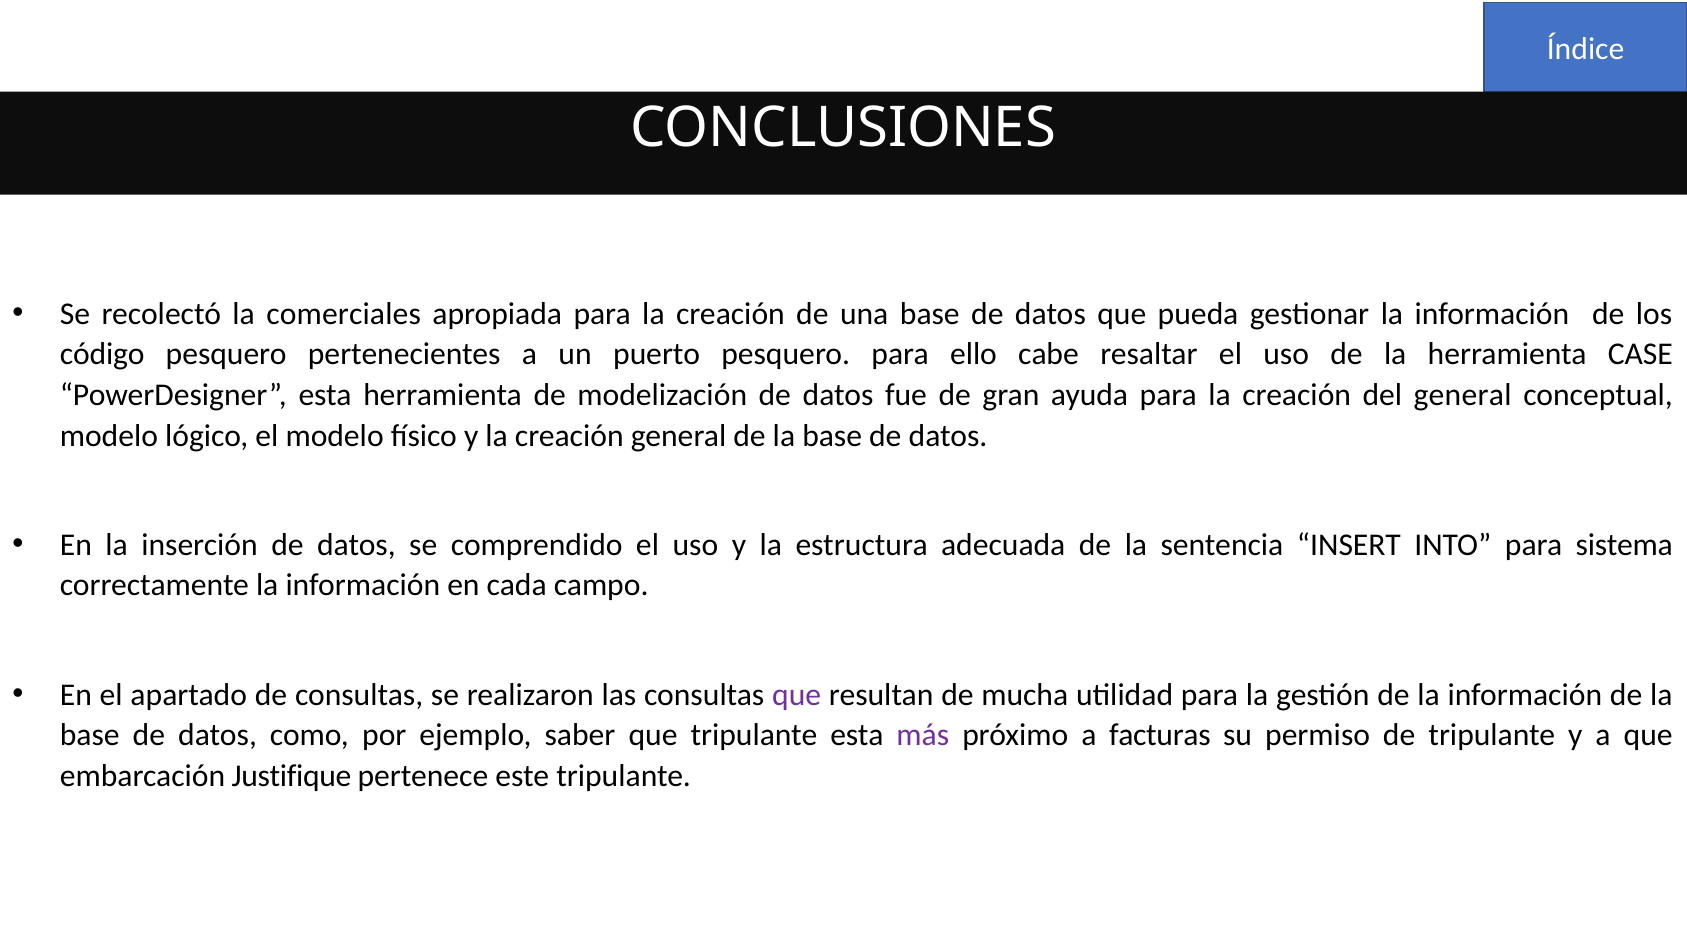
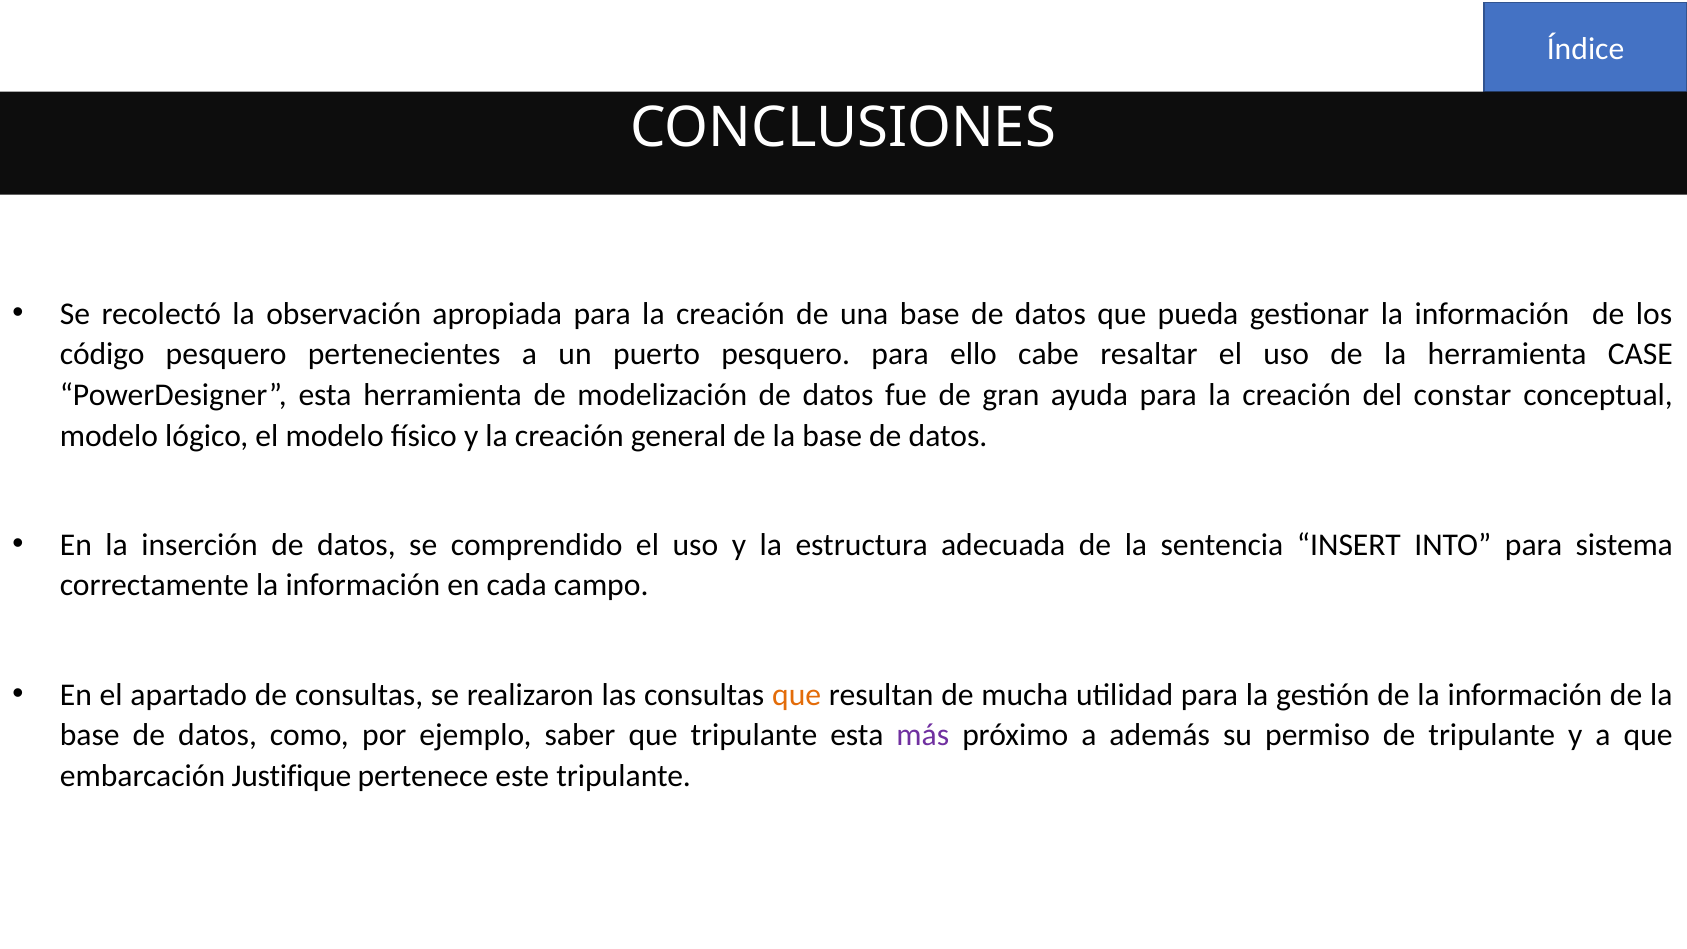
comerciales: comerciales -> observación
del general: general -> constar
que at (797, 695) colour: purple -> orange
facturas: facturas -> además
